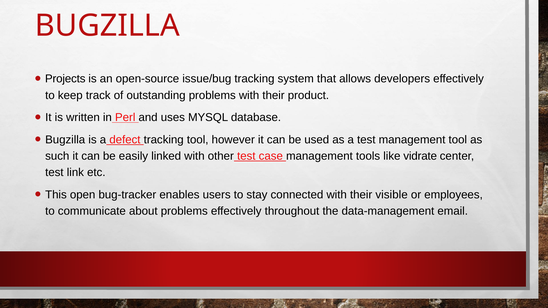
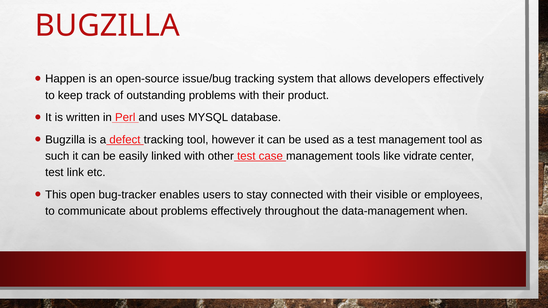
Projects: Projects -> Happen
email: email -> when
